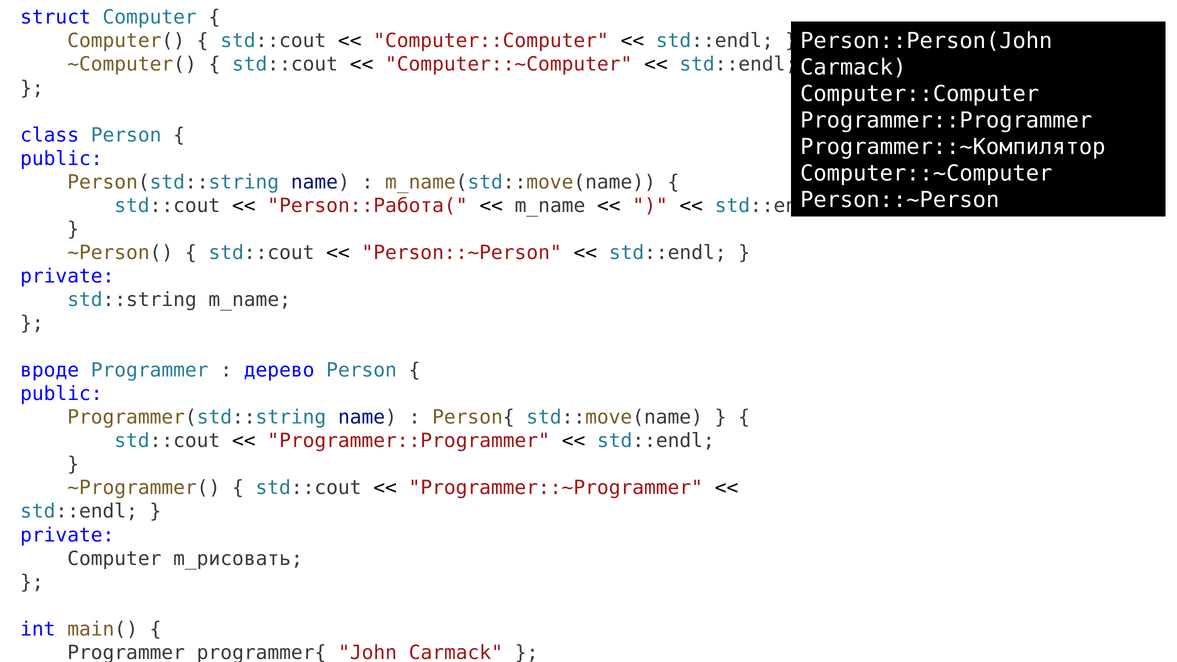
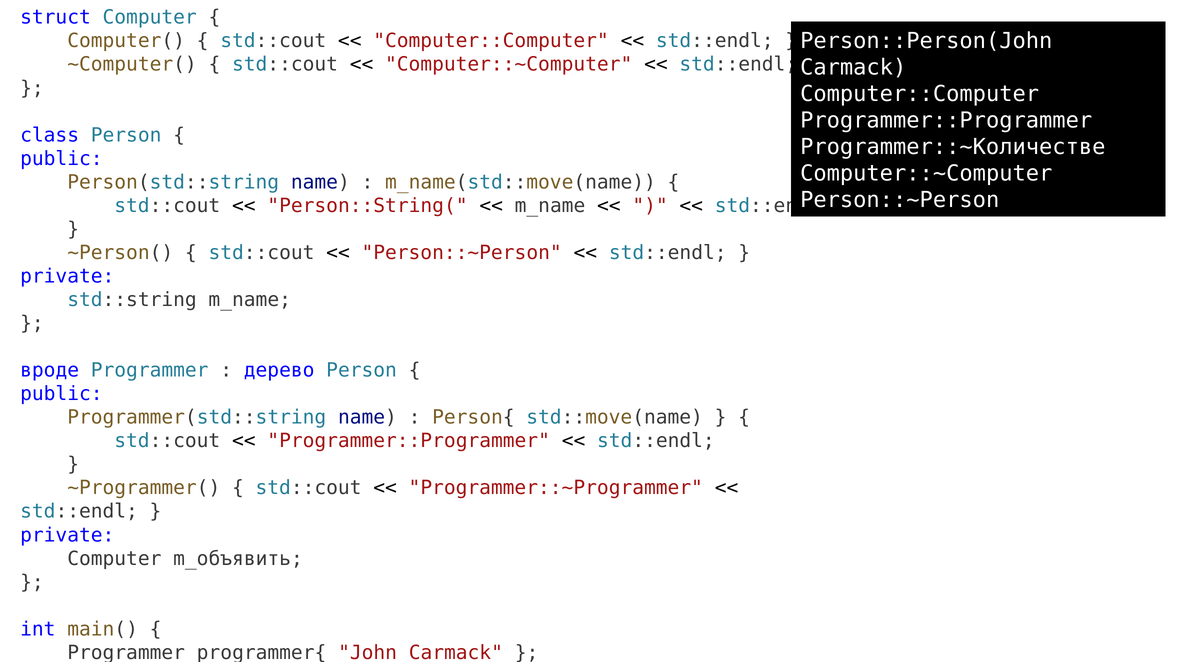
Programmer::~Компилятор: Programmer::~Компилятор -> Programmer::~Количестве
Person::Работа(: Person::Работа( -> Person::String(
m_рисовать: m_рисовать -> m_объявить
